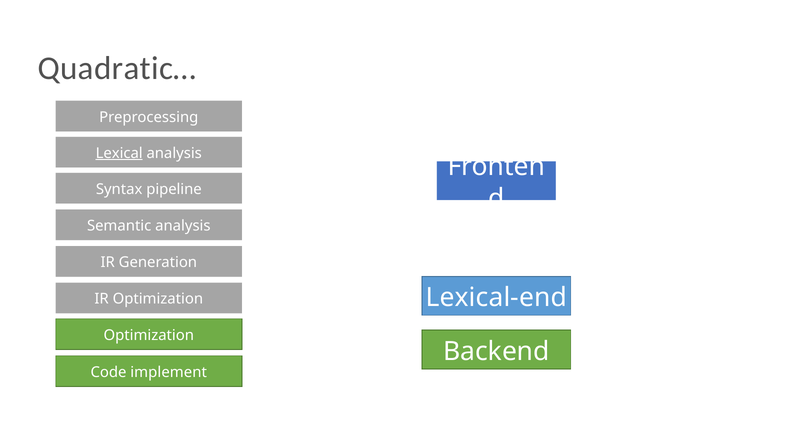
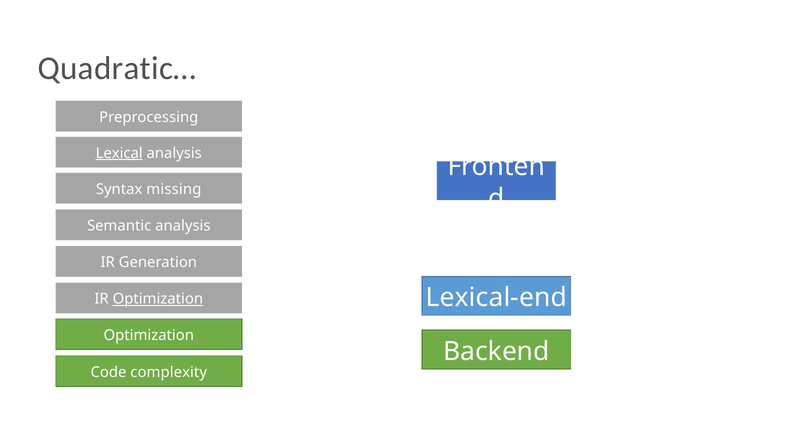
pipeline: pipeline -> missing
Optimization at (158, 299) underline: none -> present
implement: implement -> complexity
